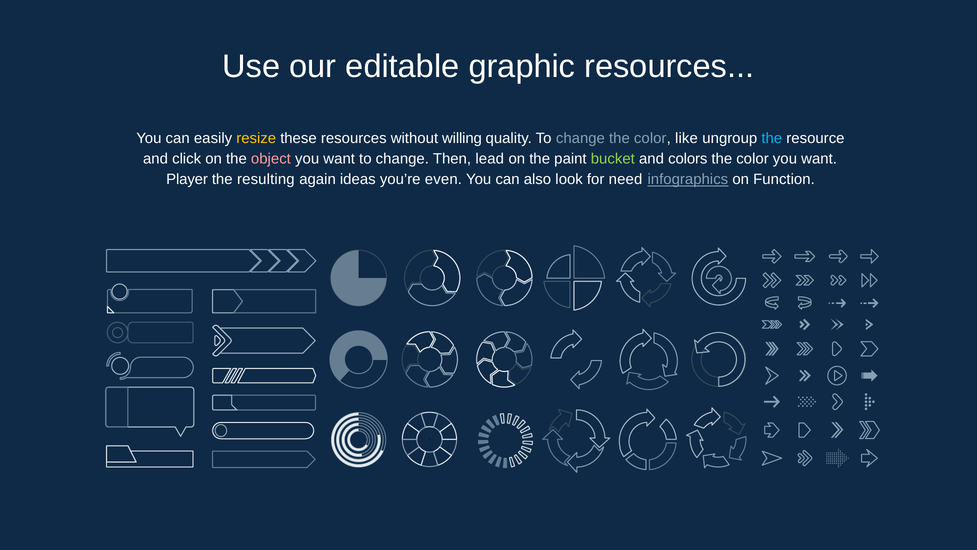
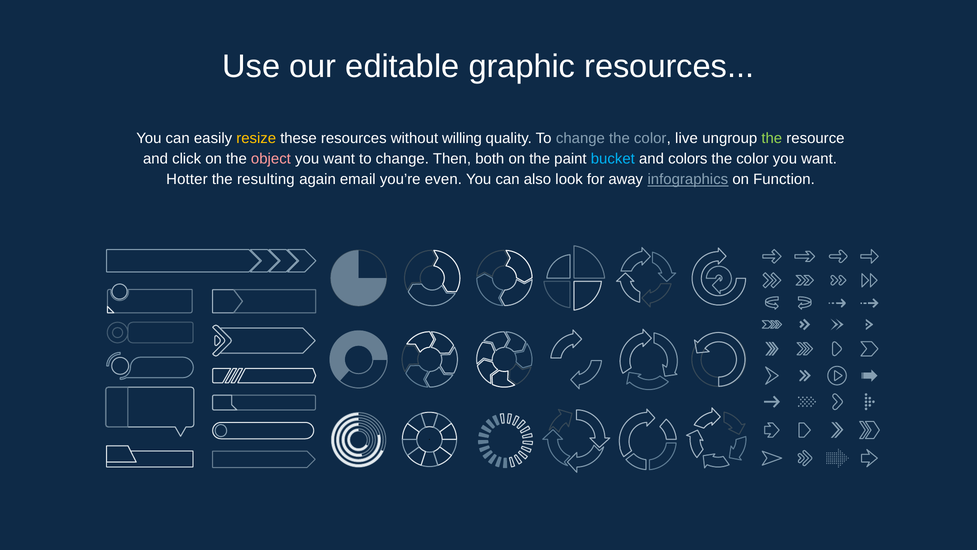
like: like -> live
the at (772, 138) colour: light blue -> light green
lead: lead -> both
bucket colour: light green -> light blue
Player: Player -> Hotter
ideas: ideas -> email
need: need -> away
